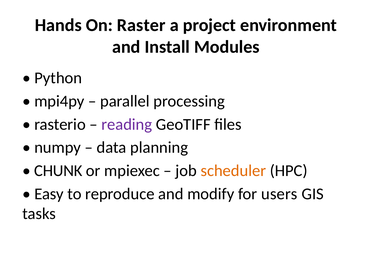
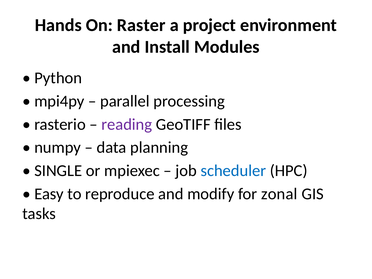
CHUNK: CHUNK -> SINGLE
scheduler colour: orange -> blue
users: users -> zonal
